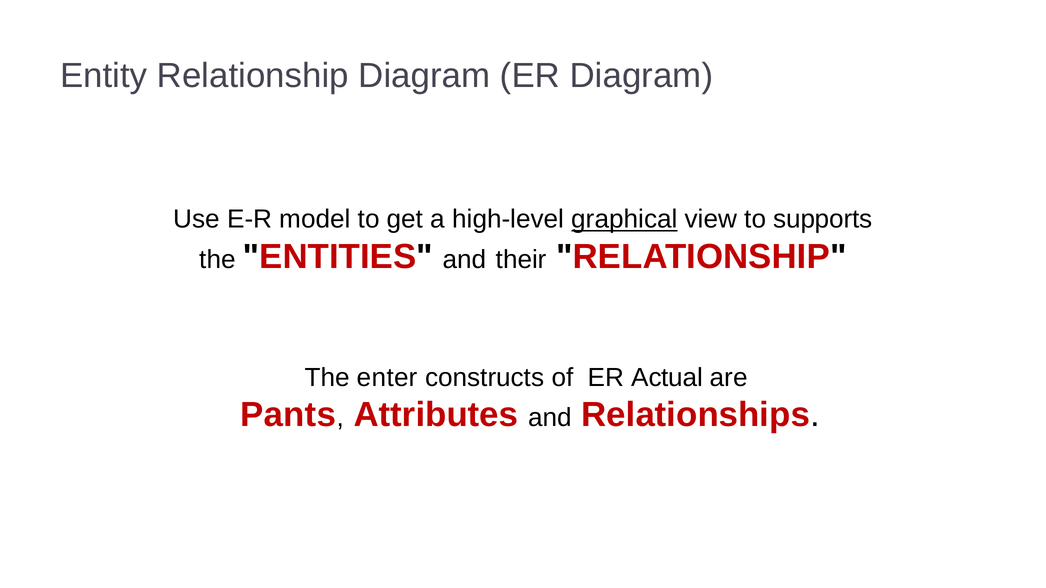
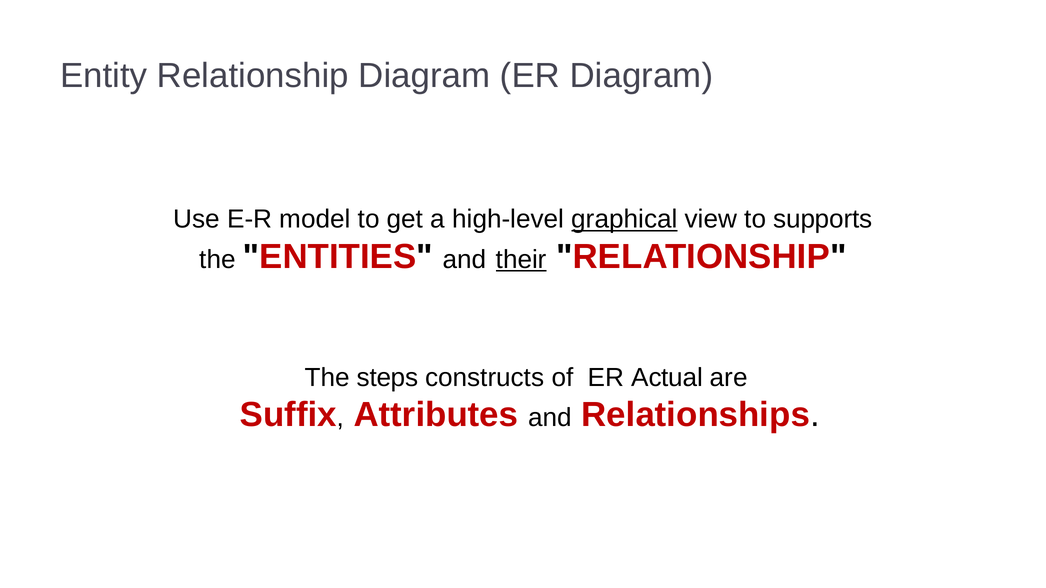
their underline: none -> present
enter: enter -> steps
Pants: Pants -> Suffix
